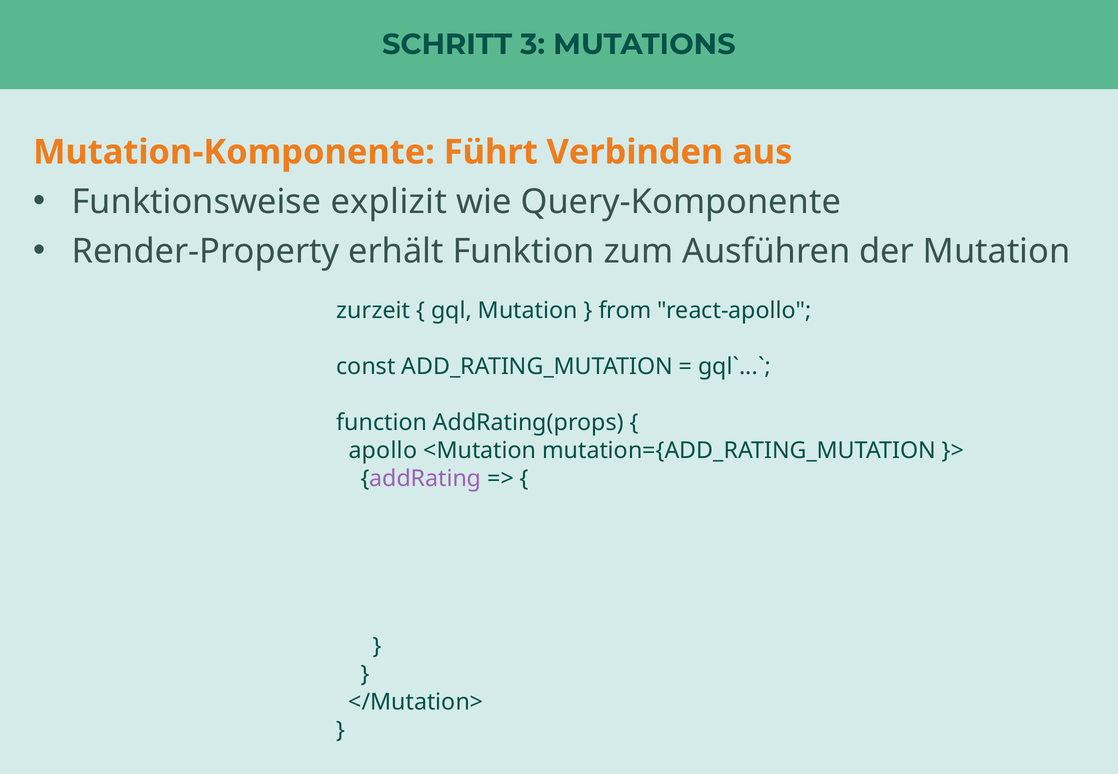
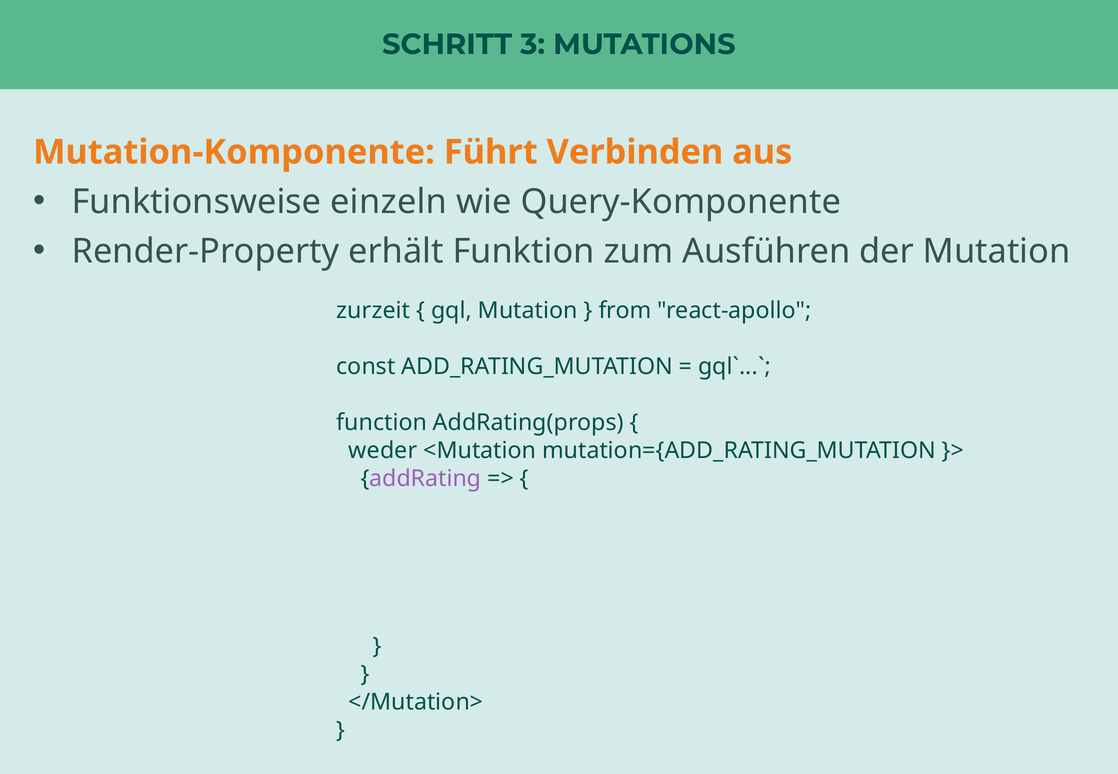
explizit: explizit -> einzeln
apollo: apollo -> weder
